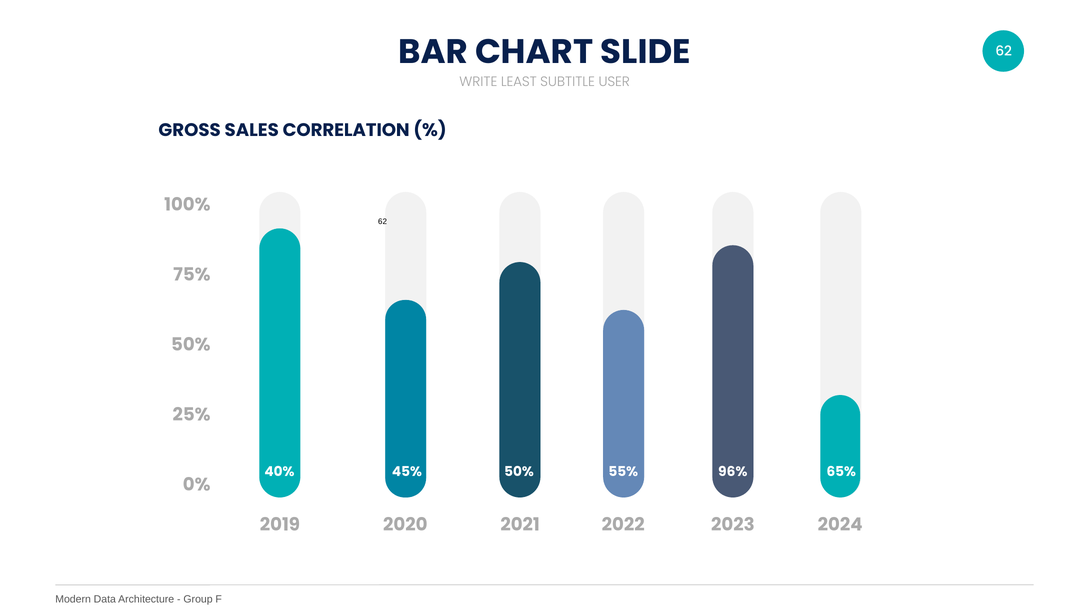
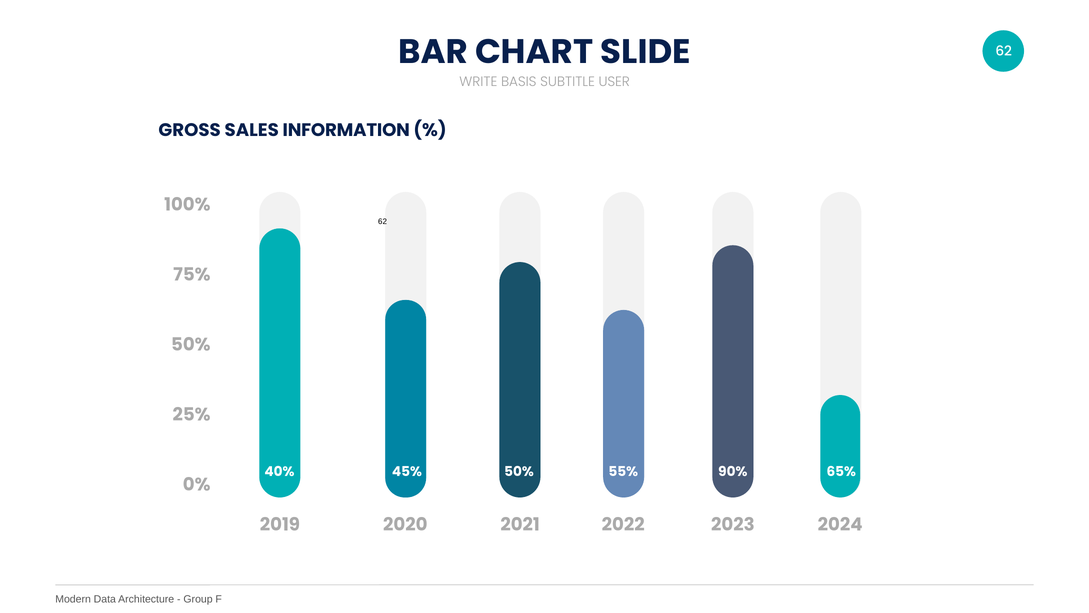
LEAST: LEAST -> BASIS
CORRELATION: CORRELATION -> INFORMATION
96%: 96% -> 90%
